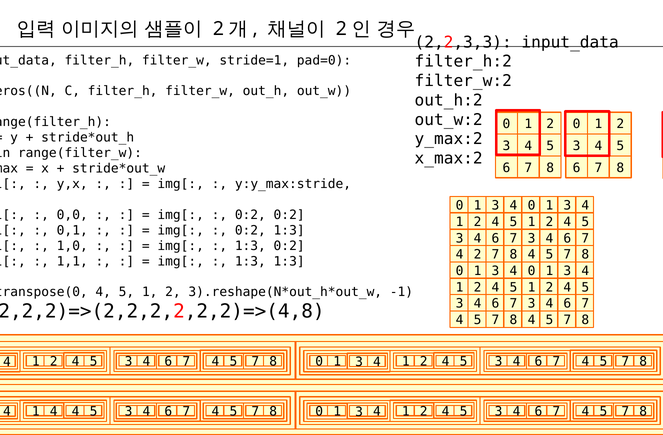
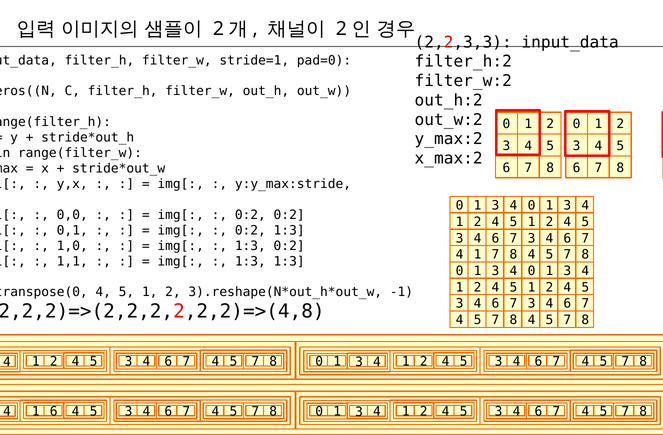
2 at (478, 255): 2 -> 1
1 4: 4 -> 6
